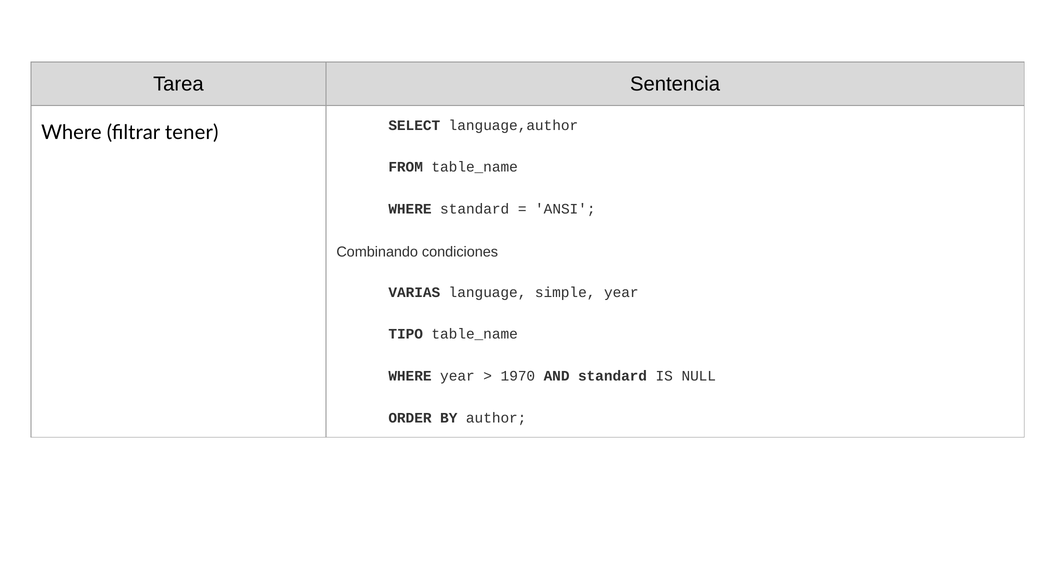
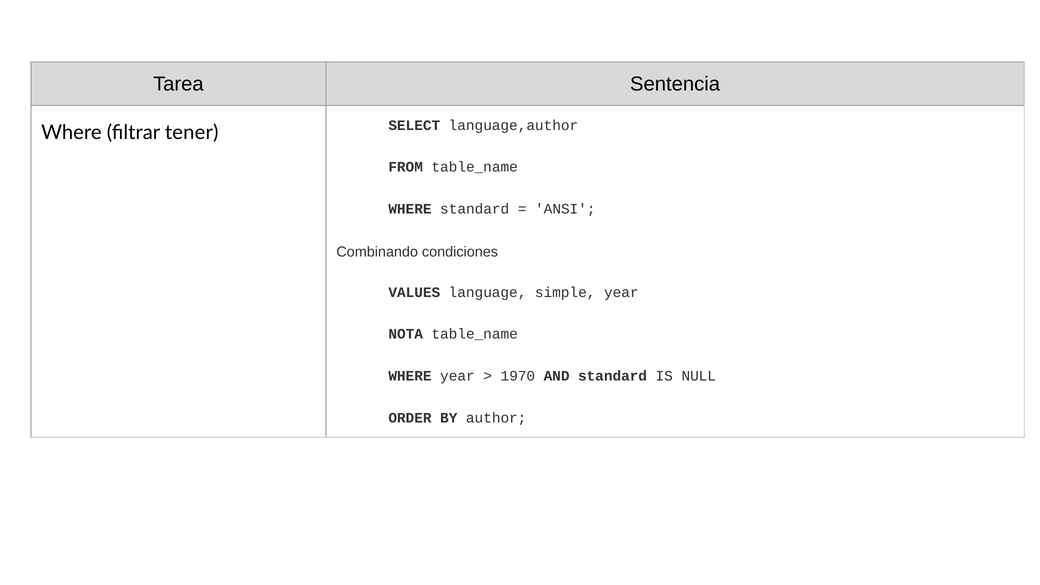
VARIAS: VARIAS -> VALUES
TIPO: TIPO -> NOTA
